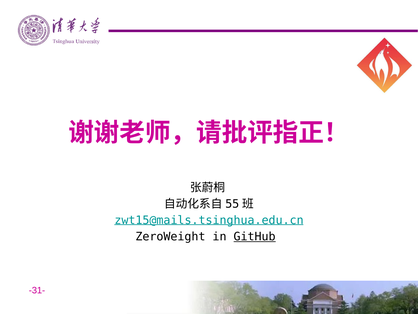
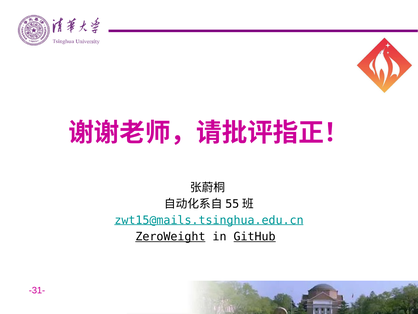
ZeroWeight underline: none -> present
